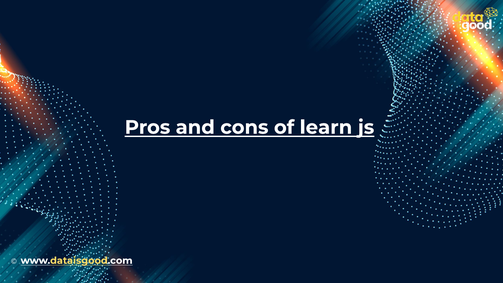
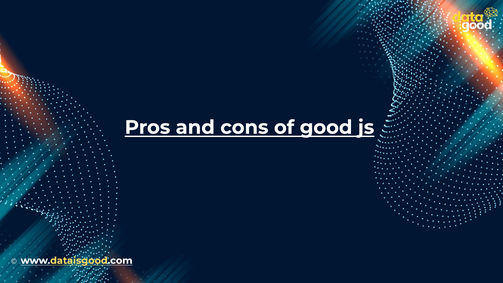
learn: learn -> good
